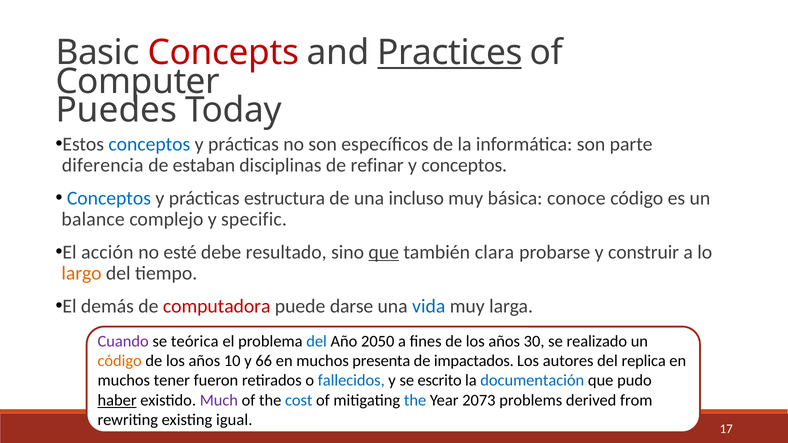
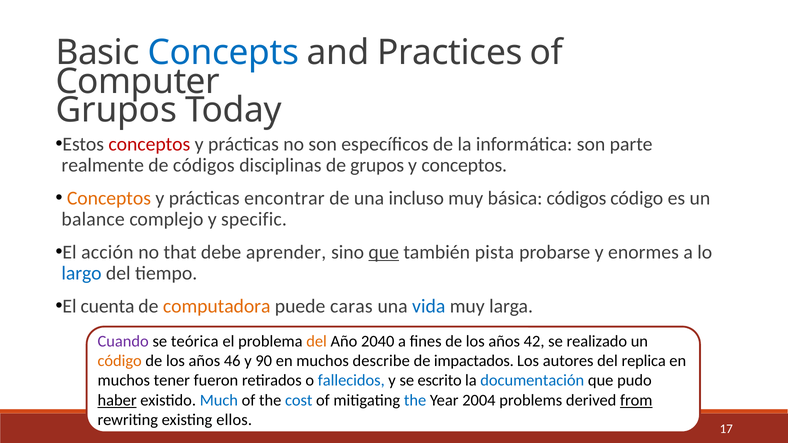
Concepts colour: red -> blue
Practices underline: present -> none
Puedes at (116, 110): Puedes -> Grupos
conceptos at (149, 144) colour: blue -> red
diferencia: diferencia -> realmente
de estaban: estaban -> códigos
de refinar: refinar -> grupos
Conceptos at (109, 198) colour: blue -> orange
estructura: estructura -> encontrar
básica conoce: conoce -> códigos
esté: esté -> that
resultado: resultado -> aprender
clara: clara -> pista
construir: construir -> enormes
largo colour: orange -> blue
demás: demás -> cuenta
computadora colour: red -> orange
darse: darse -> caras
del at (317, 341) colour: blue -> orange
2050: 2050 -> 2040
30: 30 -> 42
10: 10 -> 46
66: 66 -> 90
presenta: presenta -> describe
Much colour: purple -> blue
2073: 2073 -> 2004
from underline: none -> present
igual: igual -> ellos
